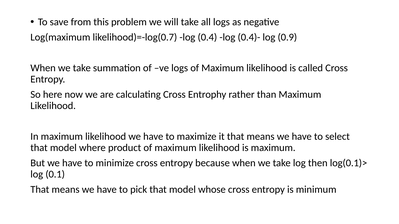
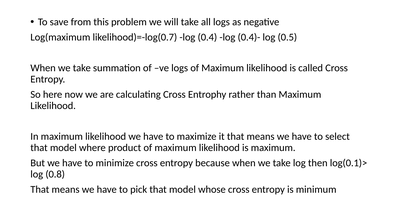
0.9: 0.9 -> 0.5
0.1: 0.1 -> 0.8
